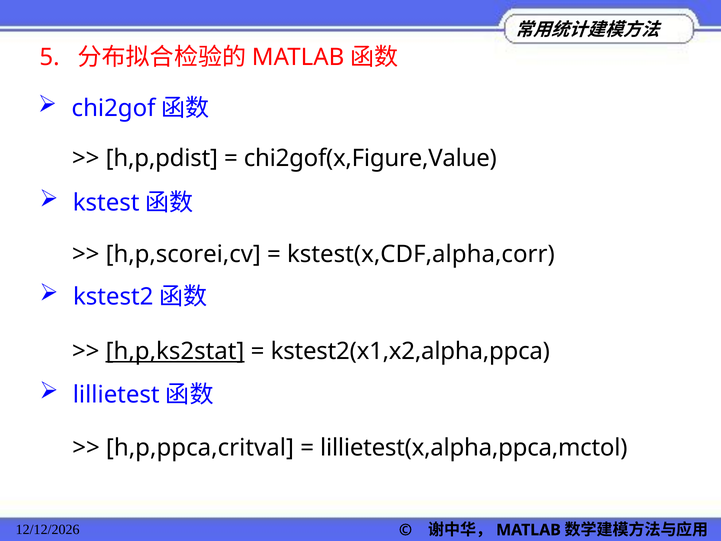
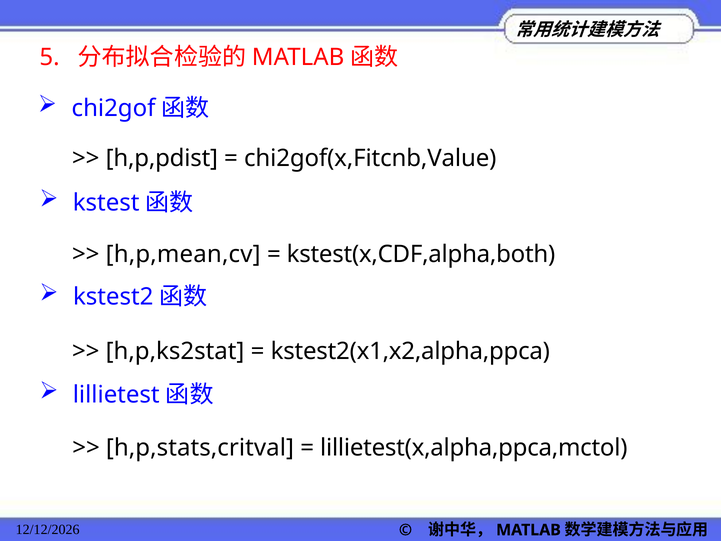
chi2gof(x,Figure,Value: chi2gof(x,Figure,Value -> chi2gof(x,Fitcnb,Value
h,p,scorei,cv: h,p,scorei,cv -> h,p,mean,cv
kstest(x,CDF,alpha,corr: kstest(x,CDF,alpha,corr -> kstest(x,CDF,alpha,both
h,p,ks2stat underline: present -> none
h,p,ppca,critval: h,p,ppca,critval -> h,p,stats,critval
